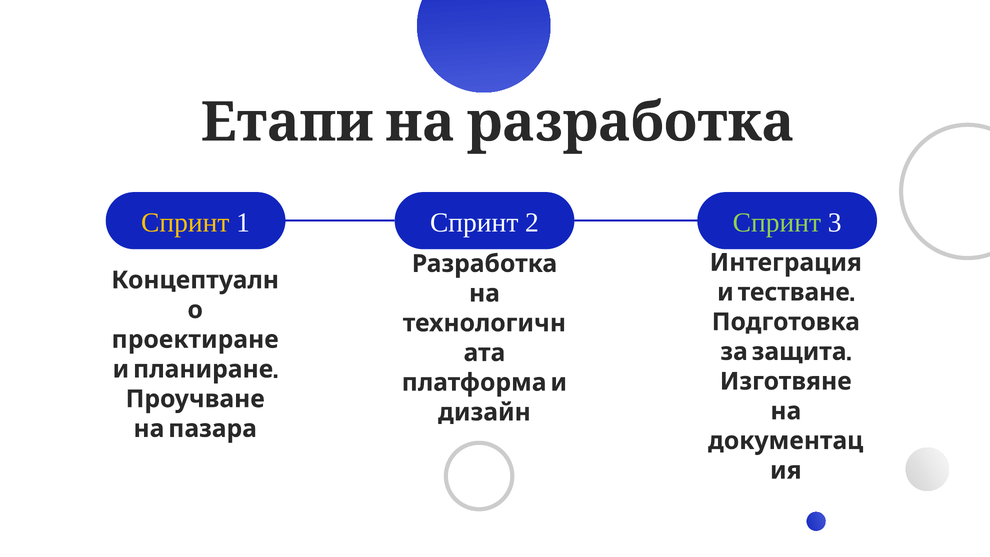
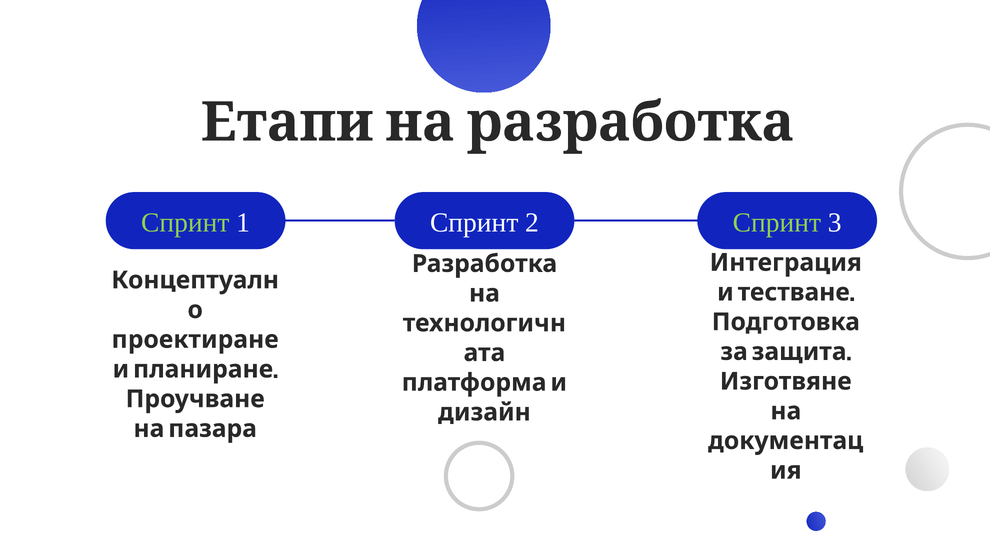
Спринт at (185, 223) colour: yellow -> light green
